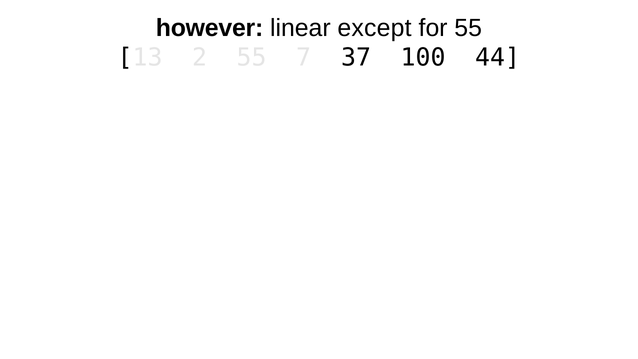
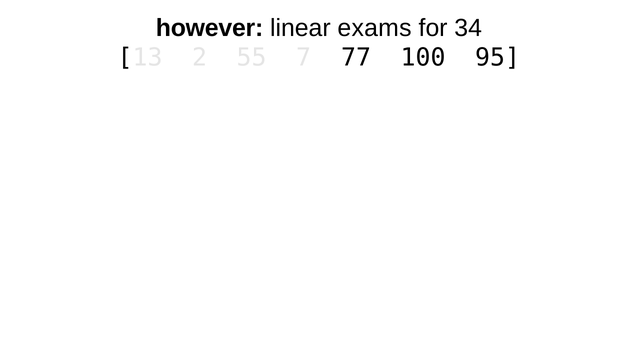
except: except -> exams
for 55: 55 -> 34
37: 37 -> 77
44: 44 -> 95
